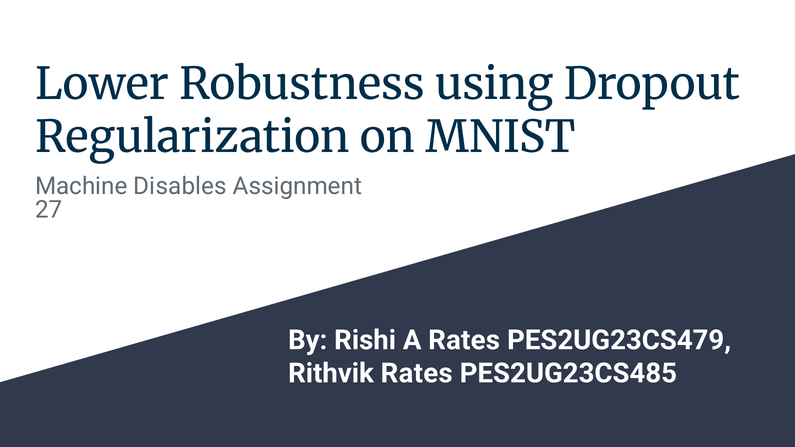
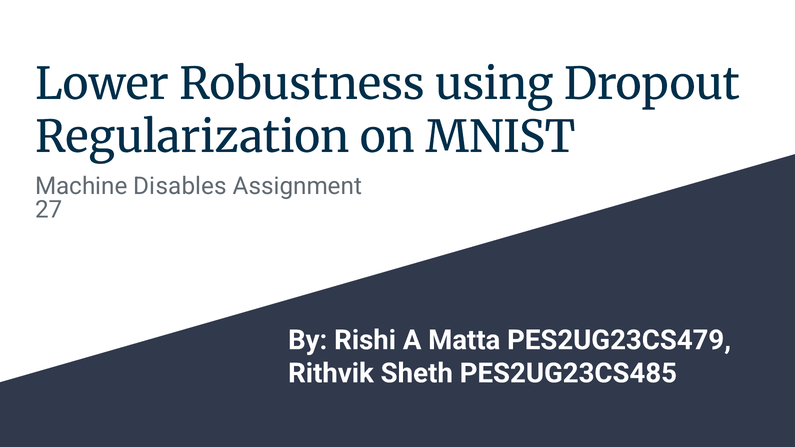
A Rates: Rates -> Matta
Rithvik Rates: Rates -> Sheth
